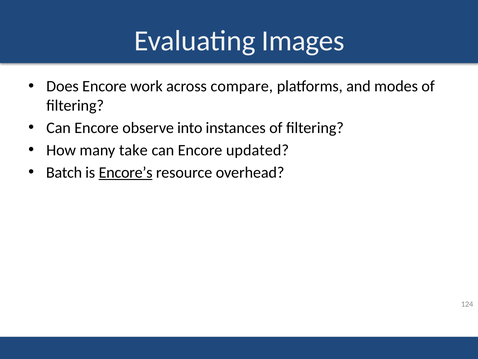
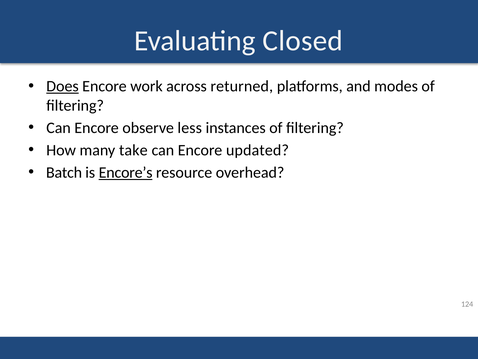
Images: Images -> Closed
Does underline: none -> present
compare: compare -> returned
into: into -> less
